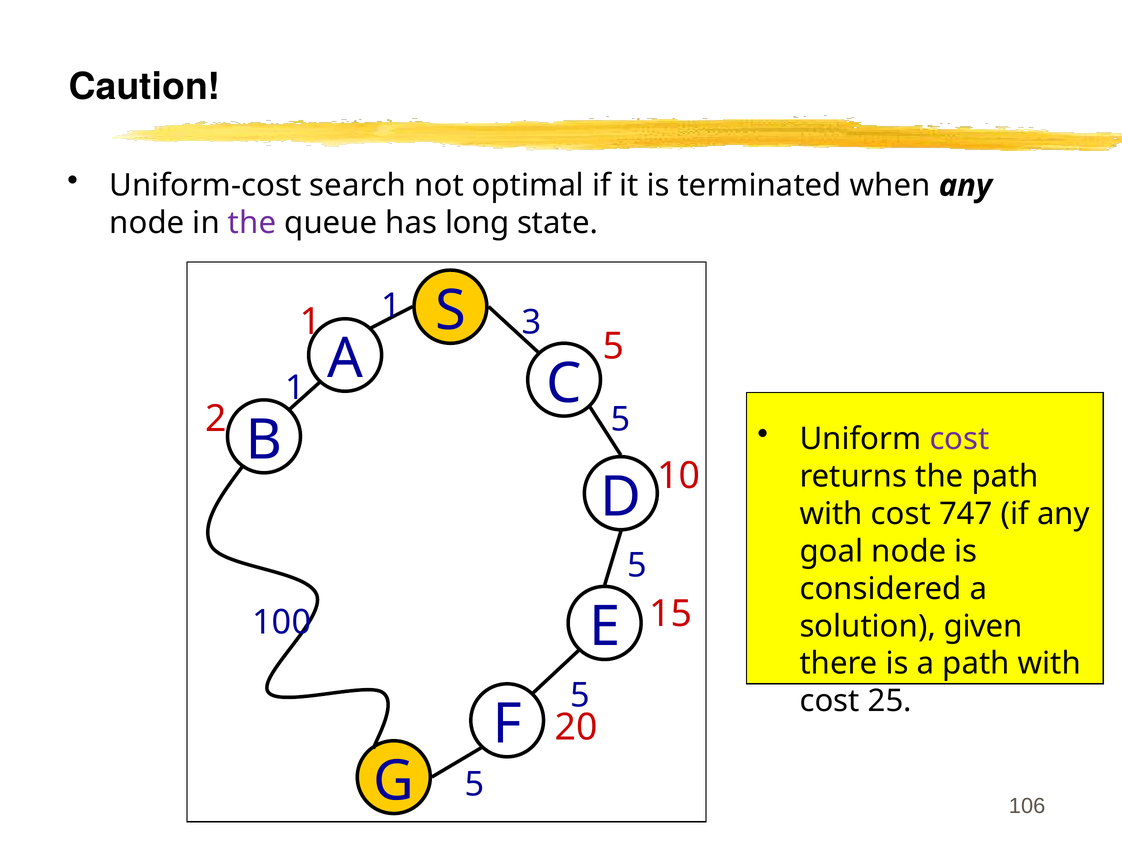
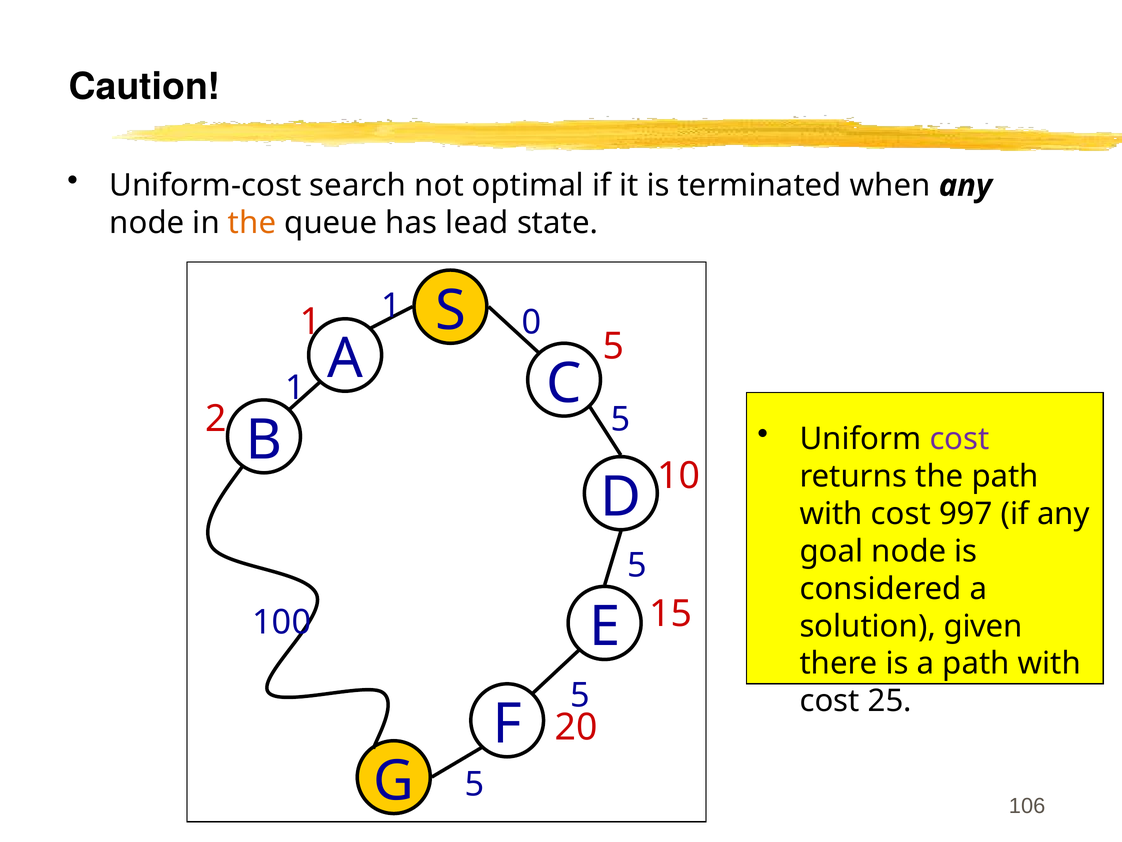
the at (252, 223) colour: purple -> orange
long: long -> lead
3: 3 -> 0
747: 747 -> 997
